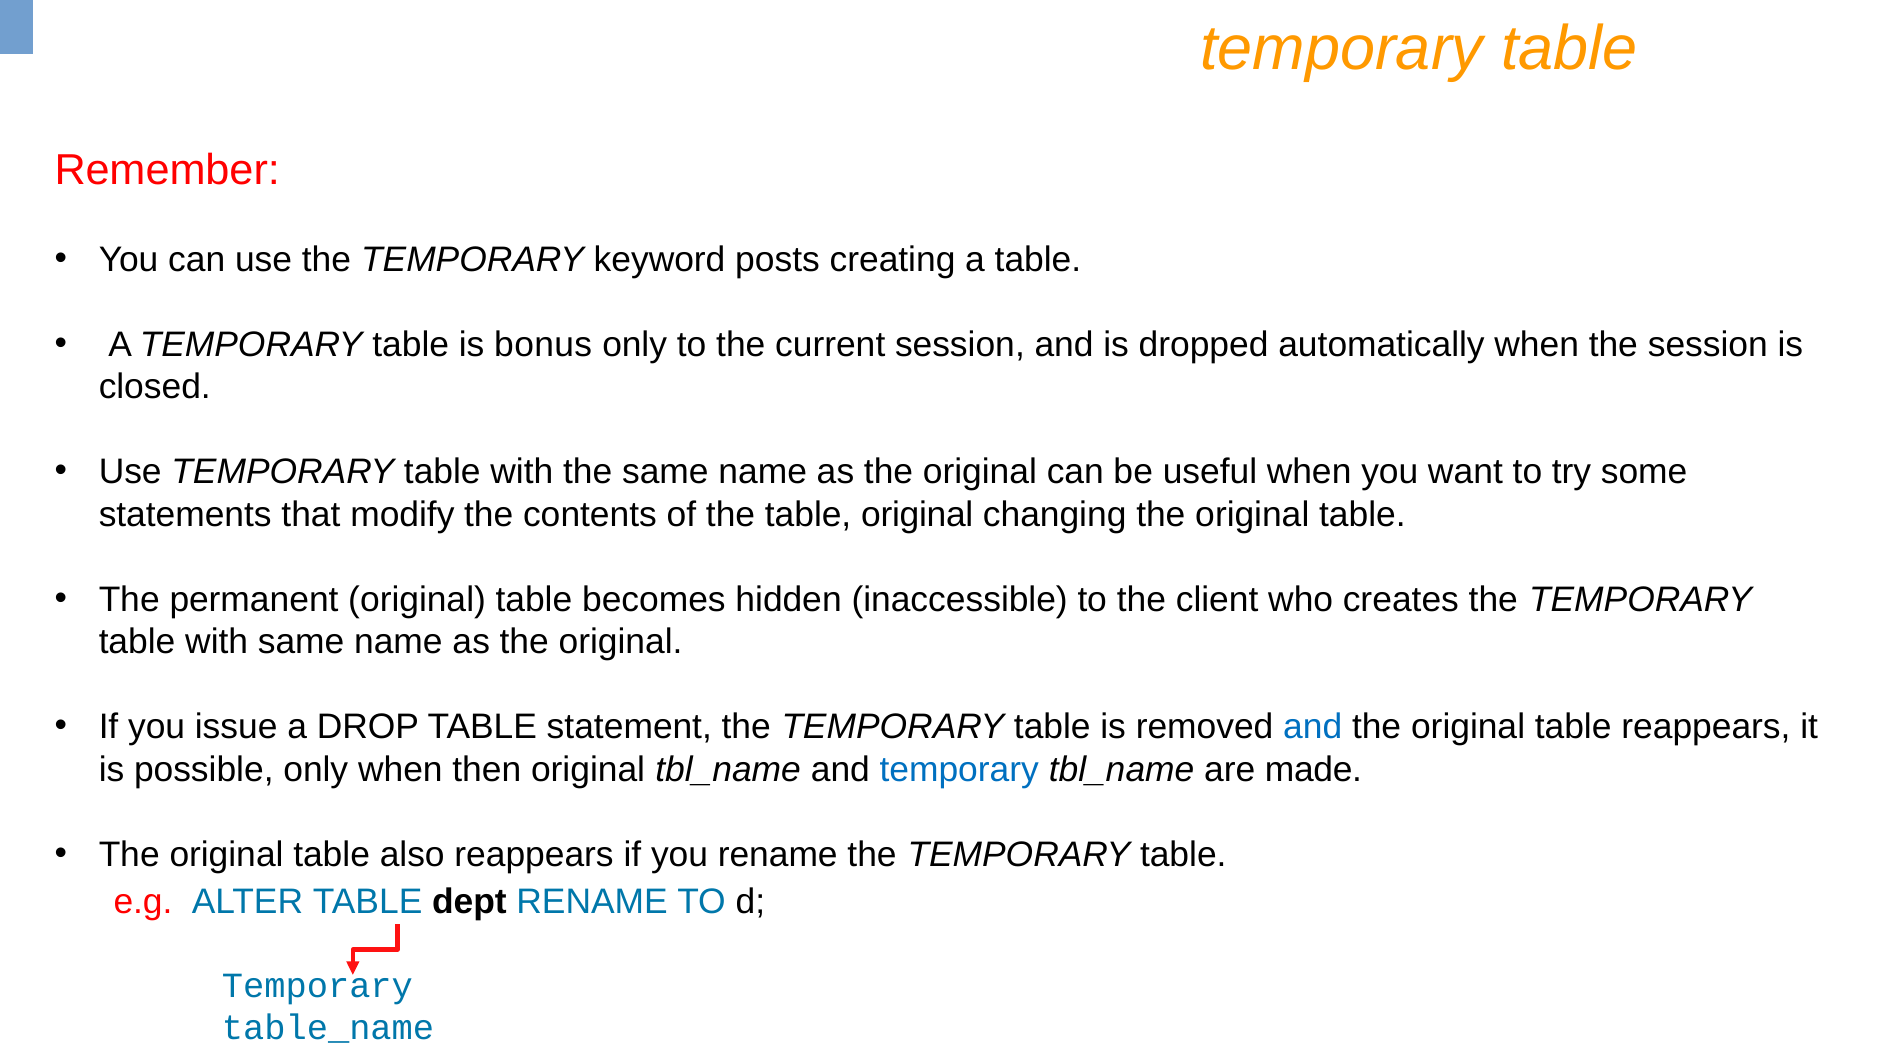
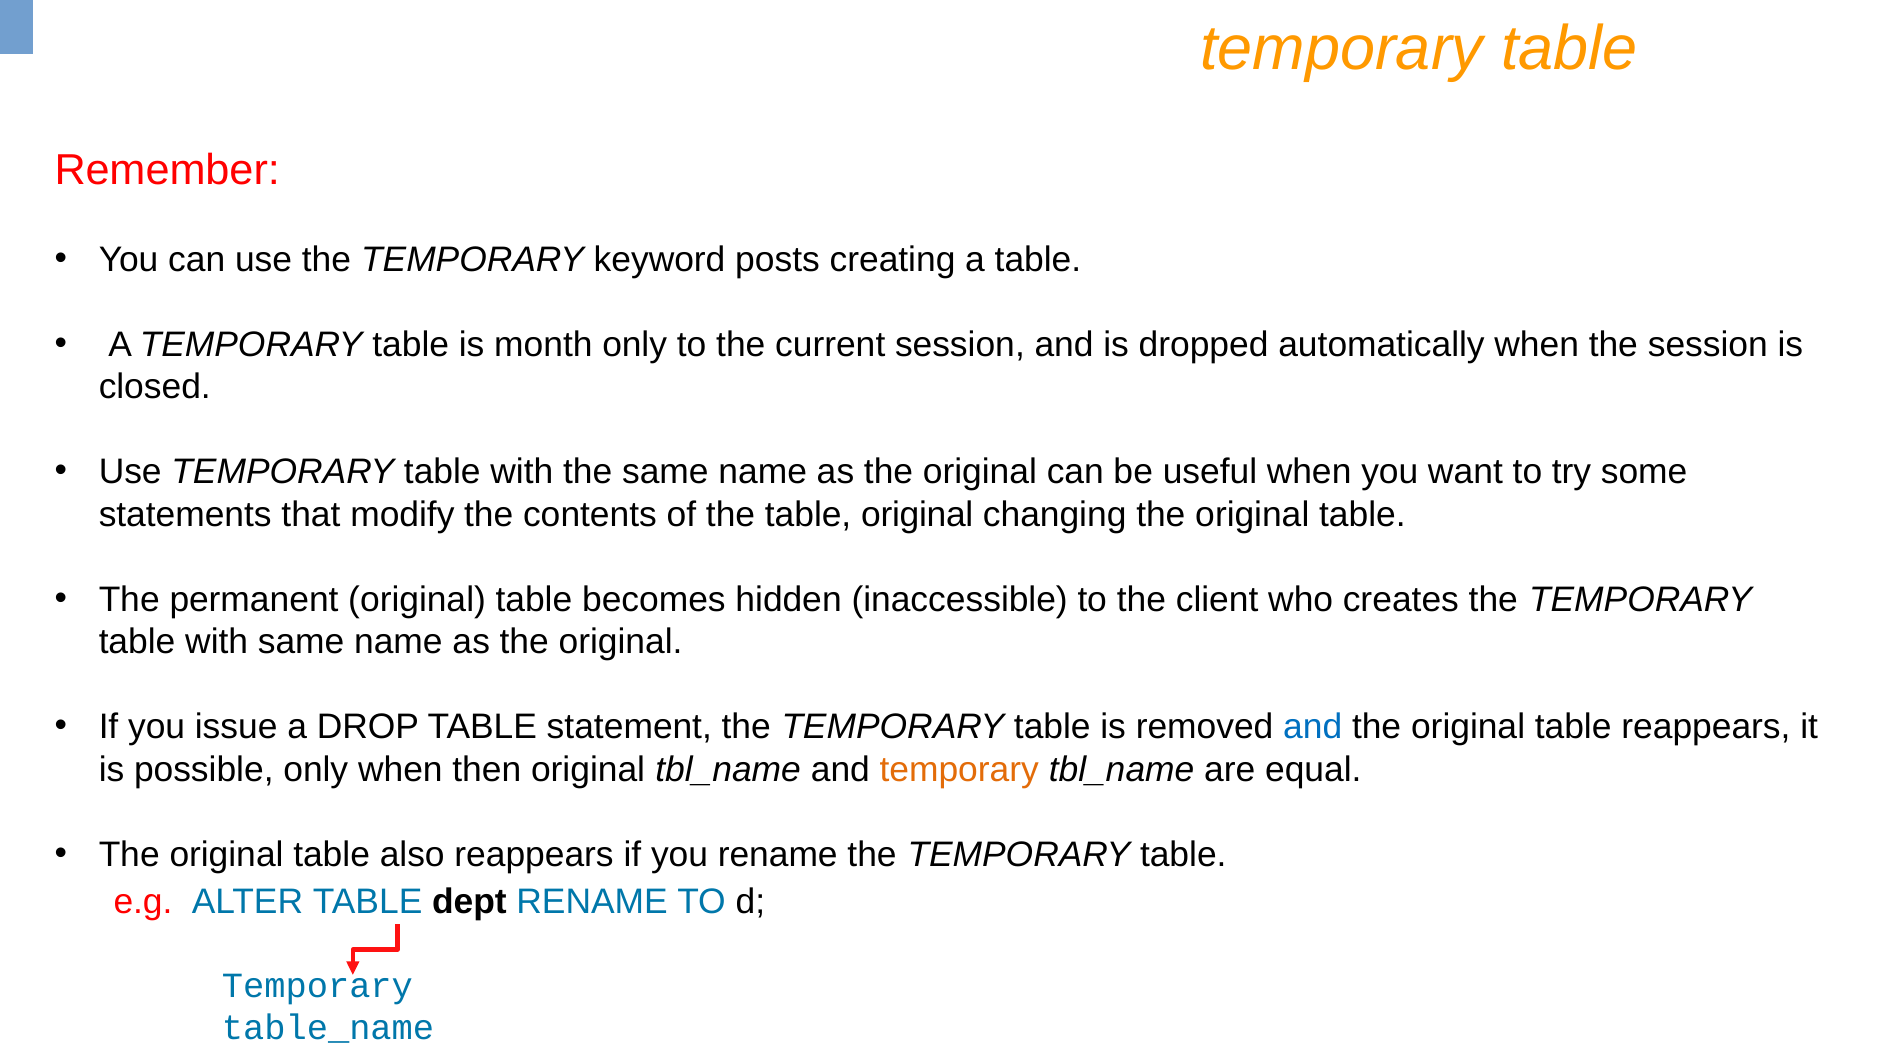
bonus: bonus -> month
temporary at (959, 769) colour: blue -> orange
made: made -> equal
